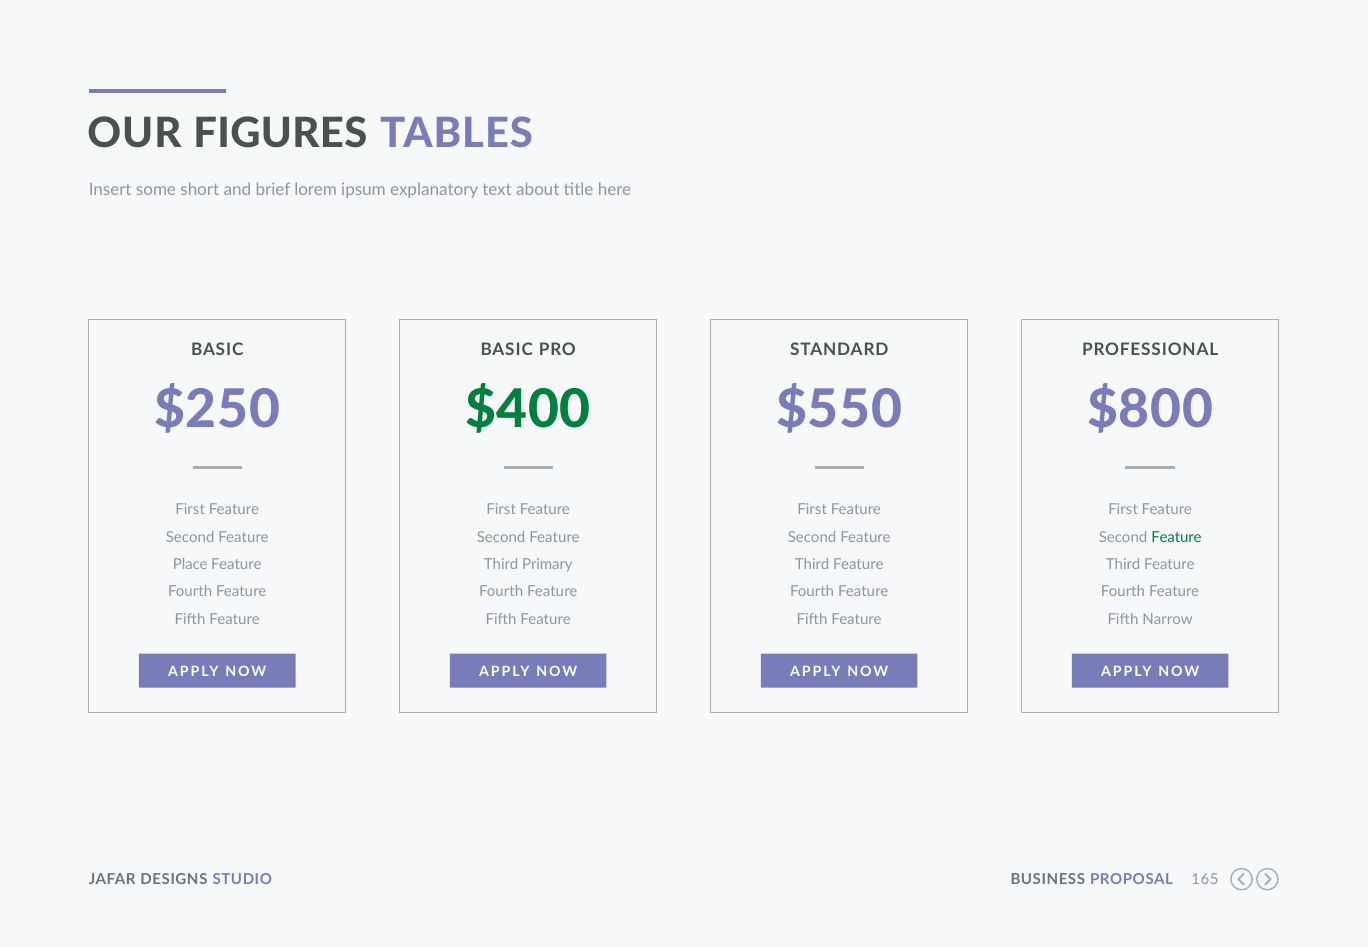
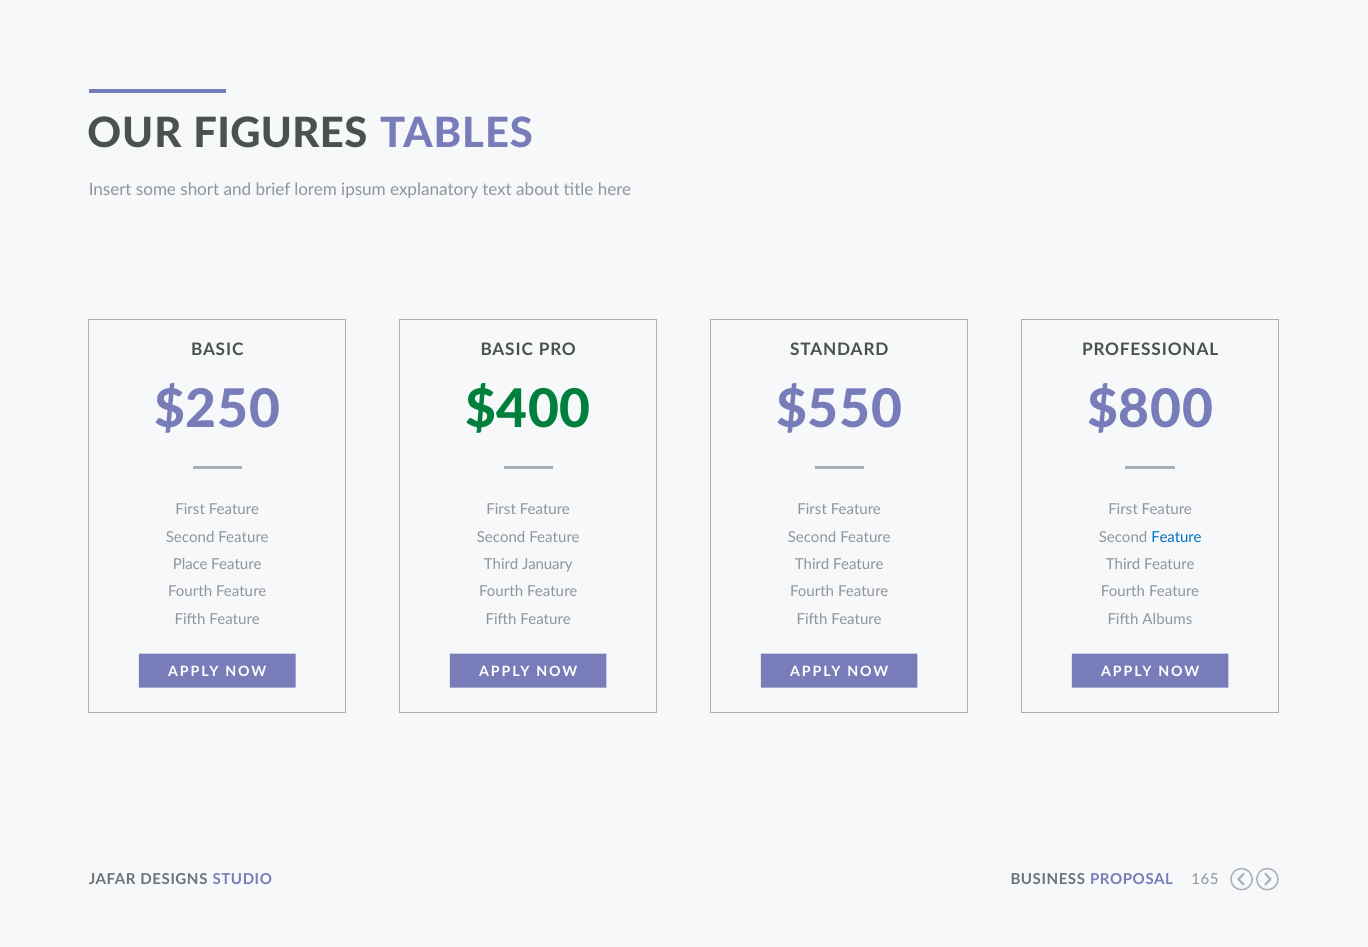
Feature at (1176, 537) colour: green -> blue
Primary: Primary -> January
Narrow: Narrow -> Albums
